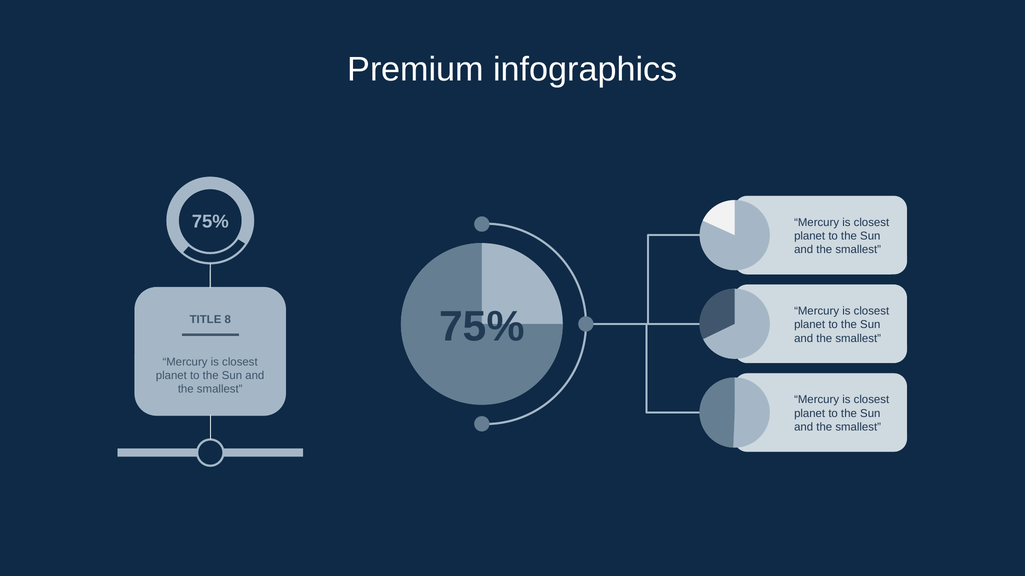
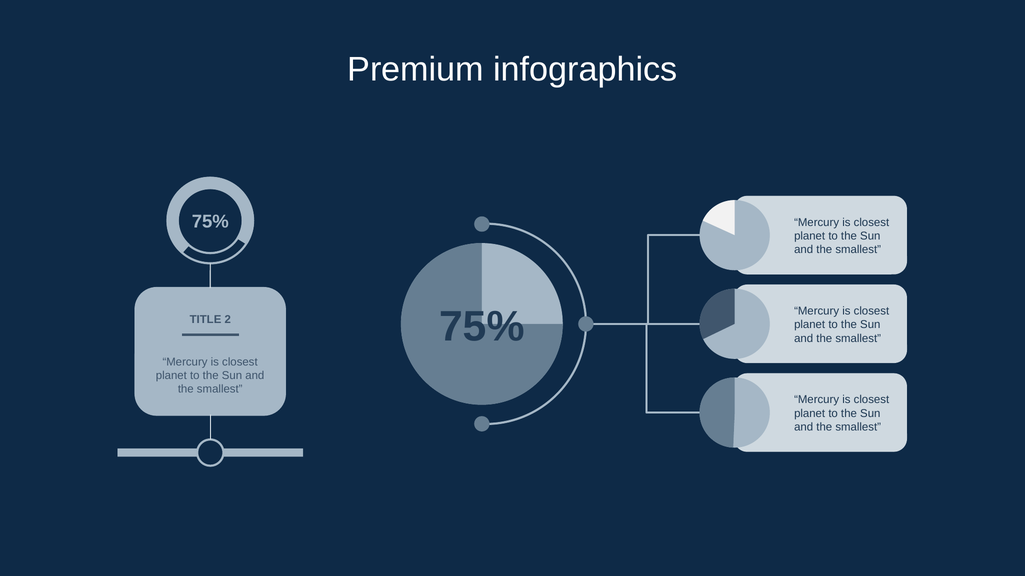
8: 8 -> 2
